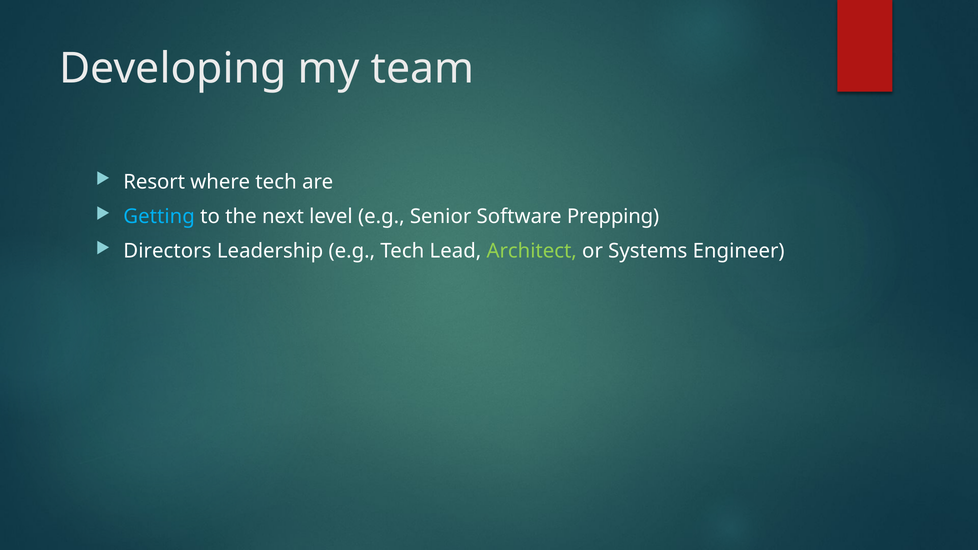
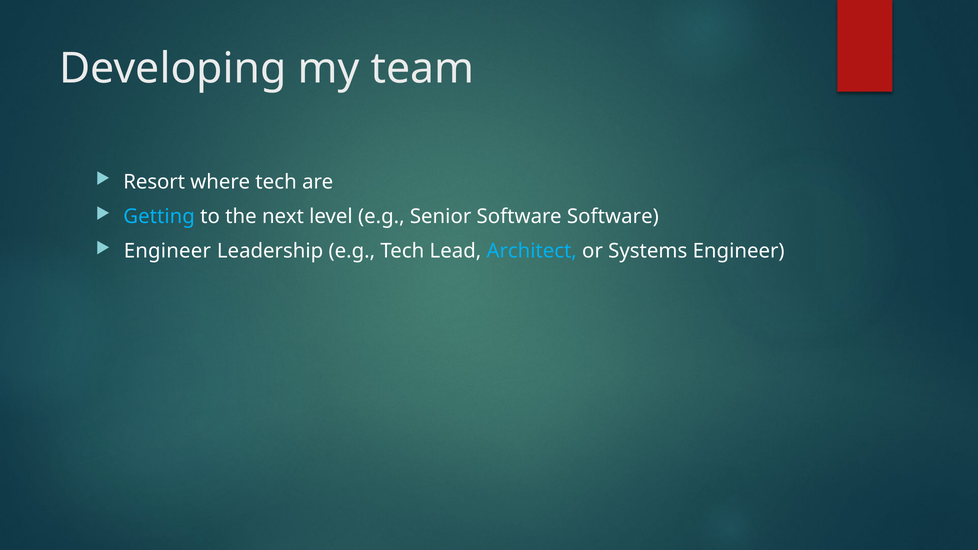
Software Prepping: Prepping -> Software
Directors at (167, 251): Directors -> Engineer
Architect colour: light green -> light blue
